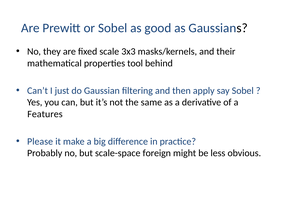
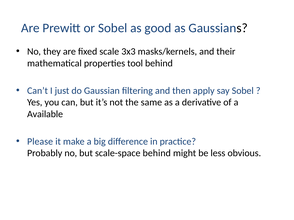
Features: Features -> Available
scale-space foreign: foreign -> behind
